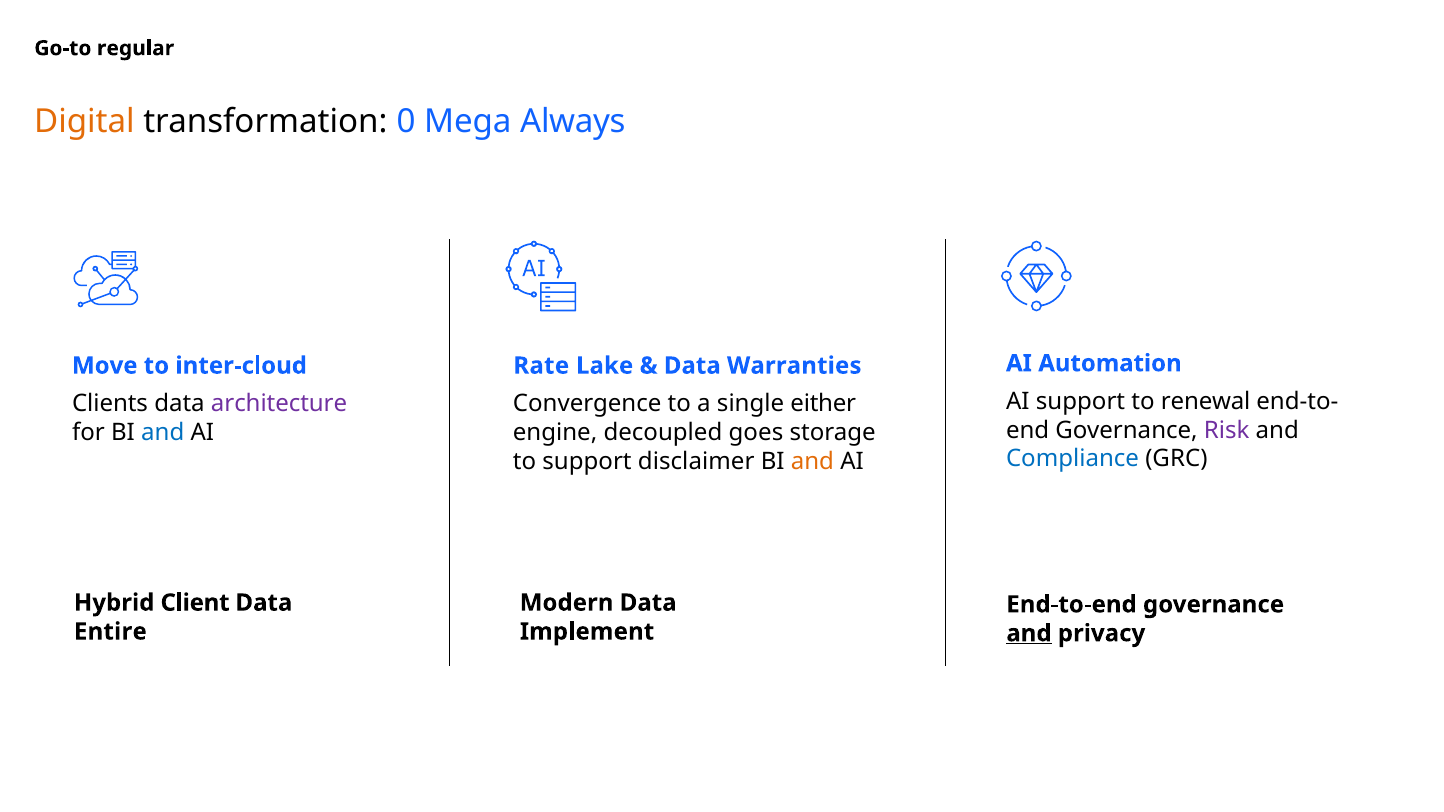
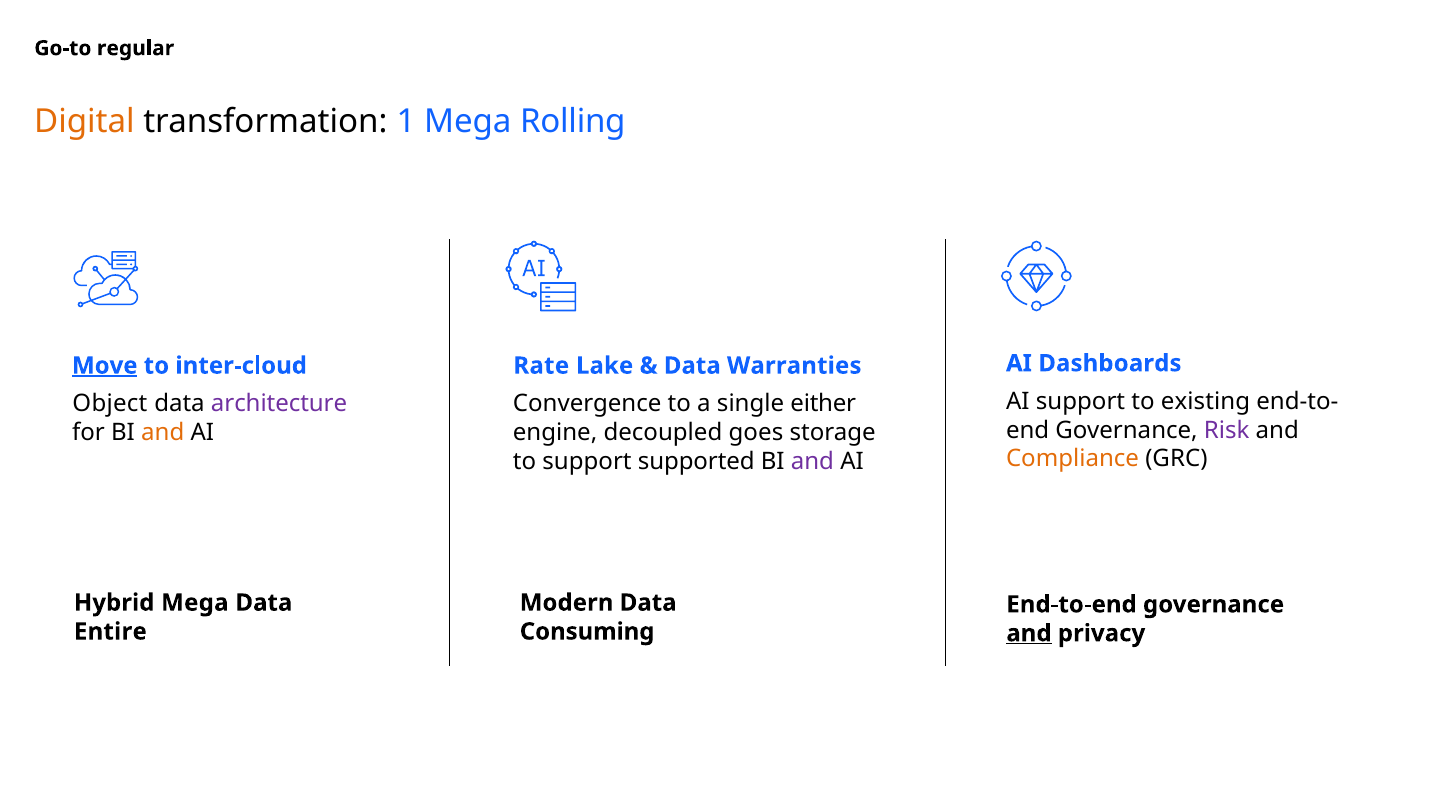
0: 0 -> 1
Always: Always -> Rolling
Automation: Automation -> Dashboards
Move underline: none -> present
renewal: renewal -> existing
Clients: Clients -> Object
and at (163, 433) colour: blue -> orange
Compliance colour: blue -> orange
disclaimer: disclaimer -> supported
and at (812, 461) colour: orange -> purple
Hybrid Client: Client -> Mega
Implement: Implement -> Consuming
